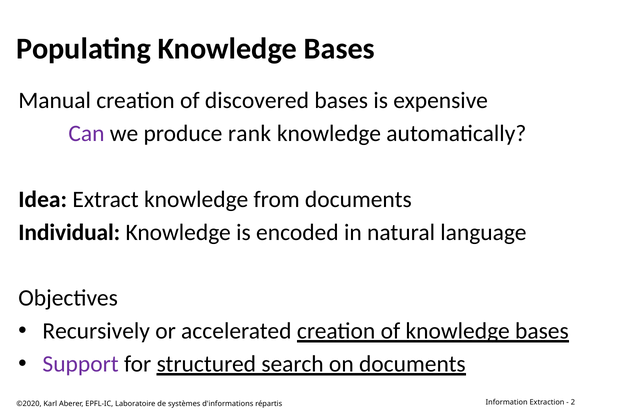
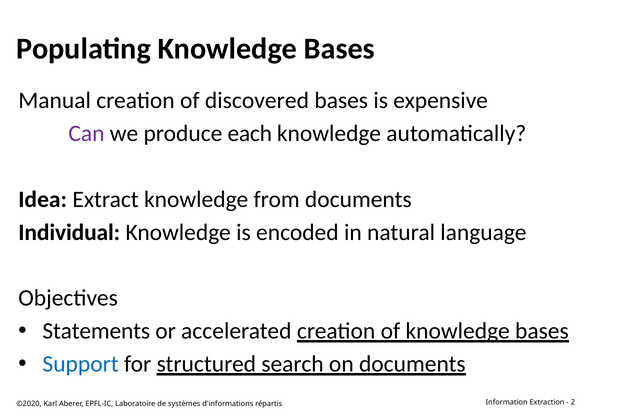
rank: rank -> each
Recursively: Recursively -> Statements
Support colour: purple -> blue
